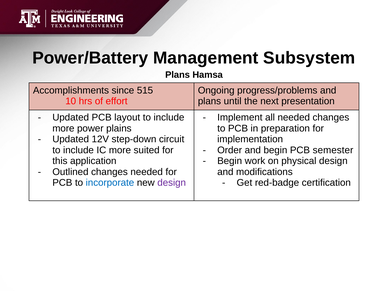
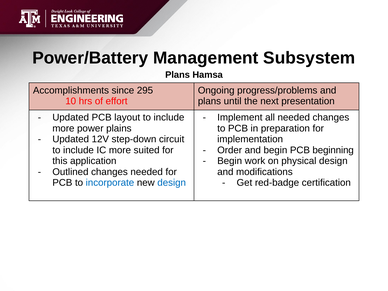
515: 515 -> 295
semester: semester -> beginning
design at (172, 183) colour: purple -> blue
